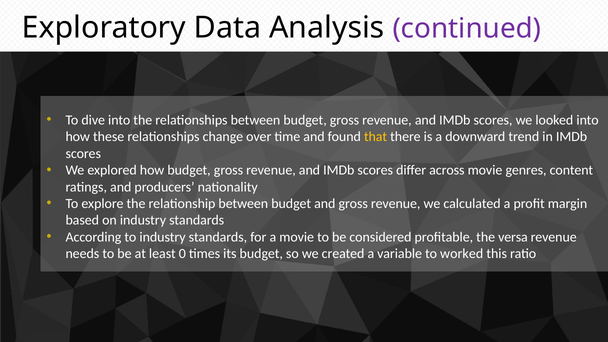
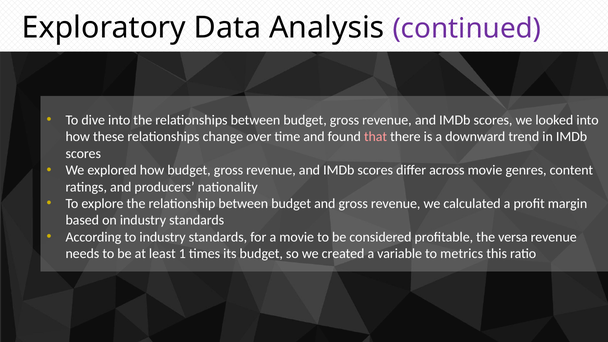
that colour: yellow -> pink
0: 0 -> 1
worked: worked -> metrics
